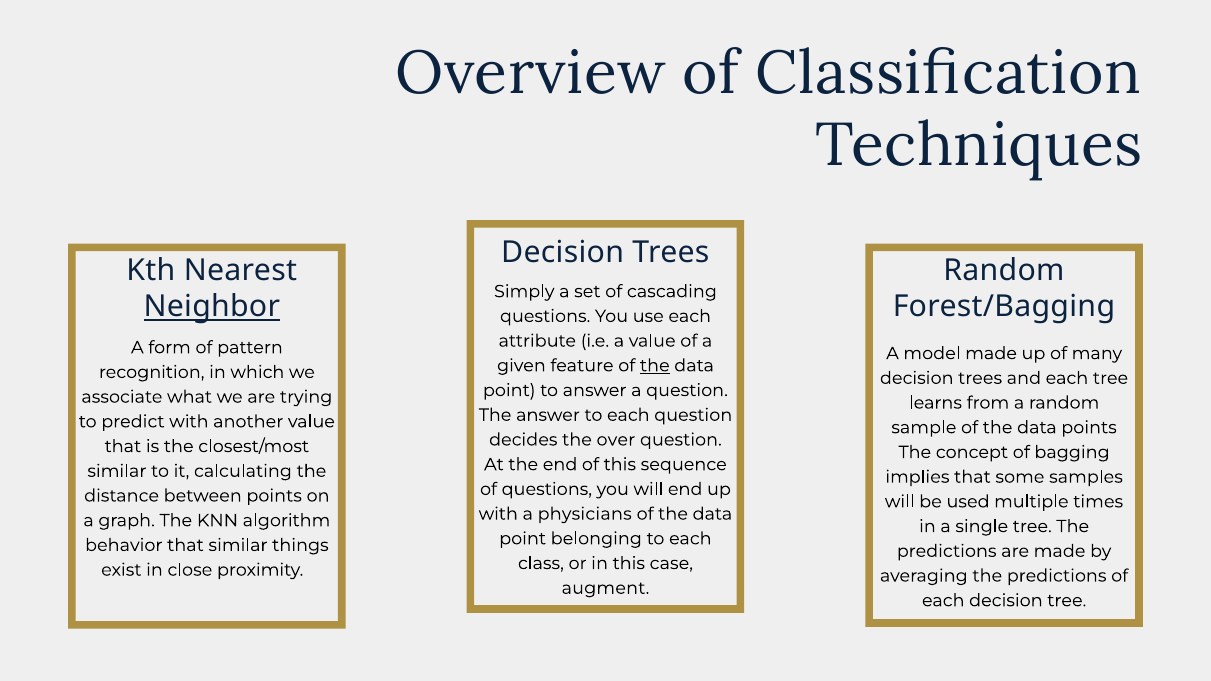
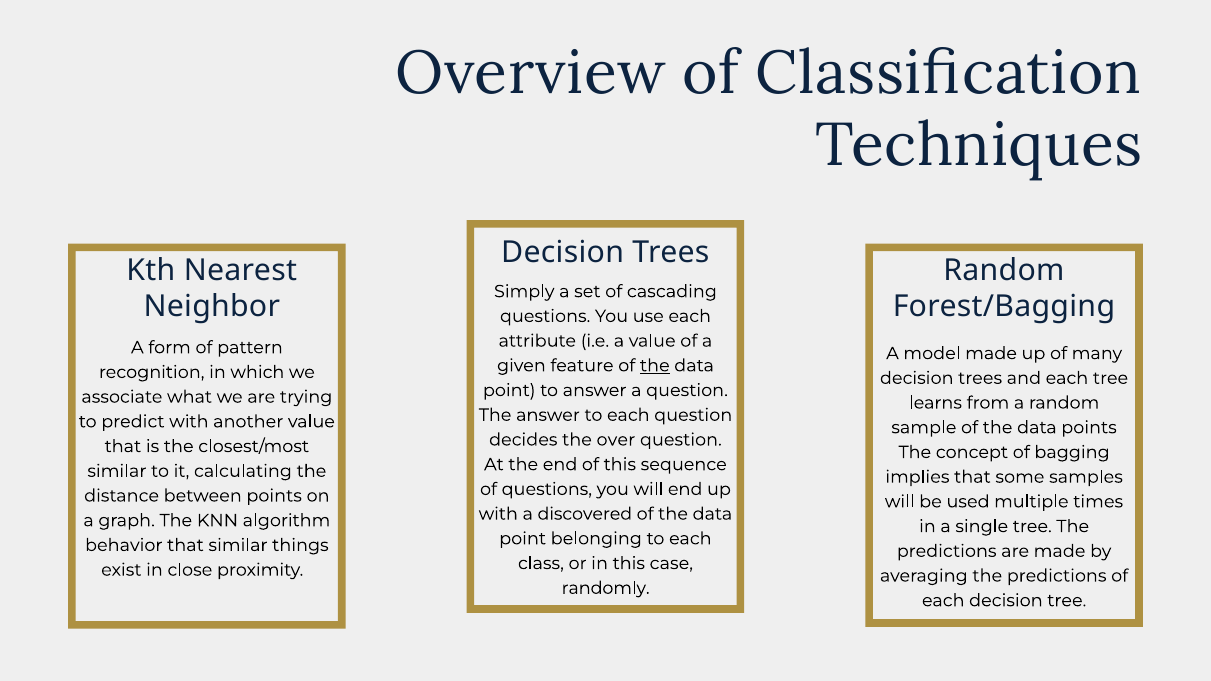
Neighbor underline: present -> none
physicians: physicians -> discovered
augment: augment -> randomly
